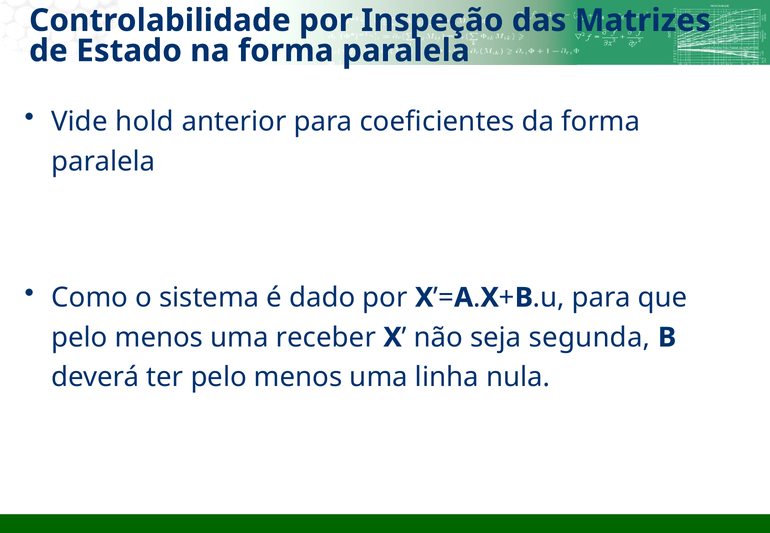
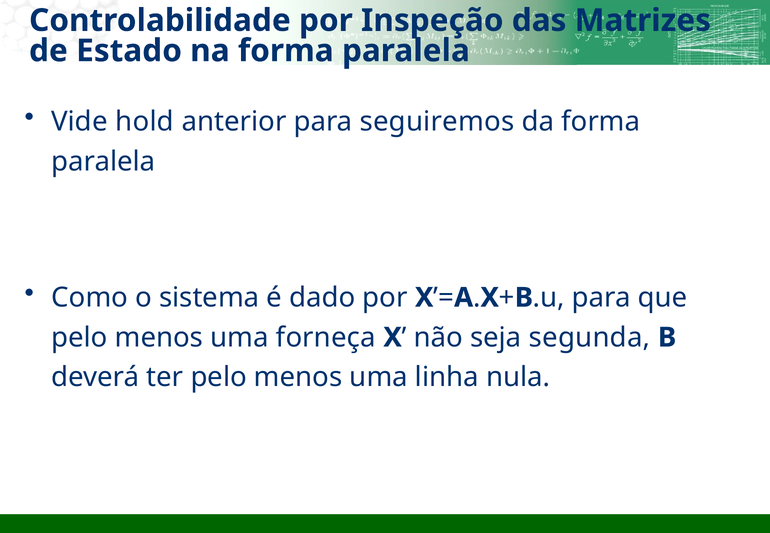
coeficientes: coeficientes -> seguiremos
receber: receber -> forneça
